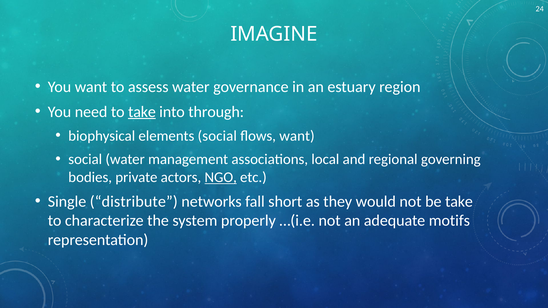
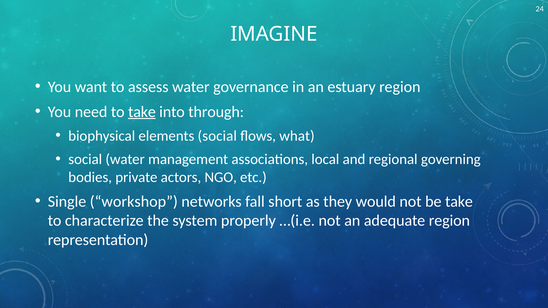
flows want: want -> what
NGO underline: present -> none
distribute: distribute -> workshop
adequate motifs: motifs -> region
